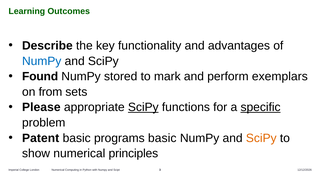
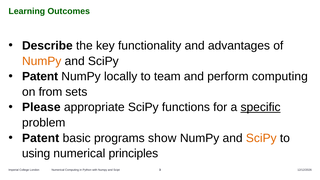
NumPy at (42, 61) colour: blue -> orange
Found at (40, 76): Found -> Patent
stored: stored -> locally
mark: mark -> team
perform exemplars: exemplars -> computing
SciPy at (143, 107) underline: present -> none
programs basic: basic -> show
show: show -> using
